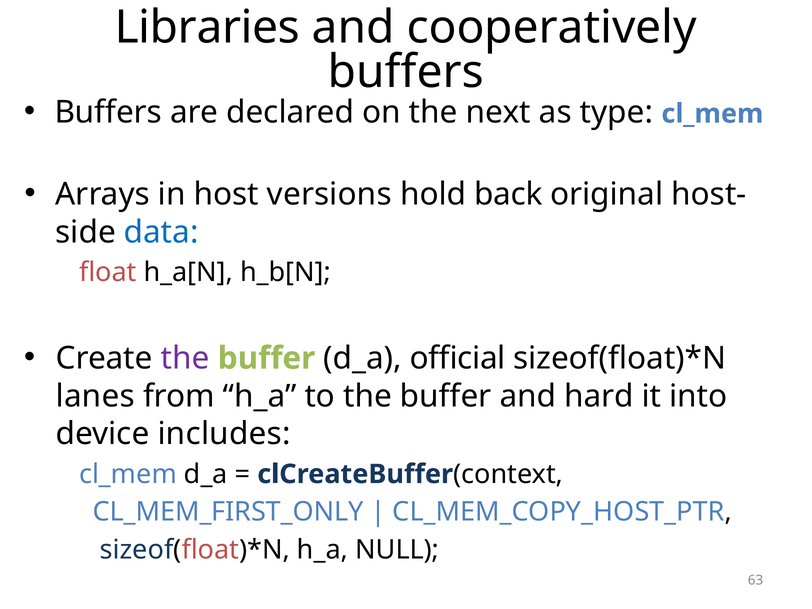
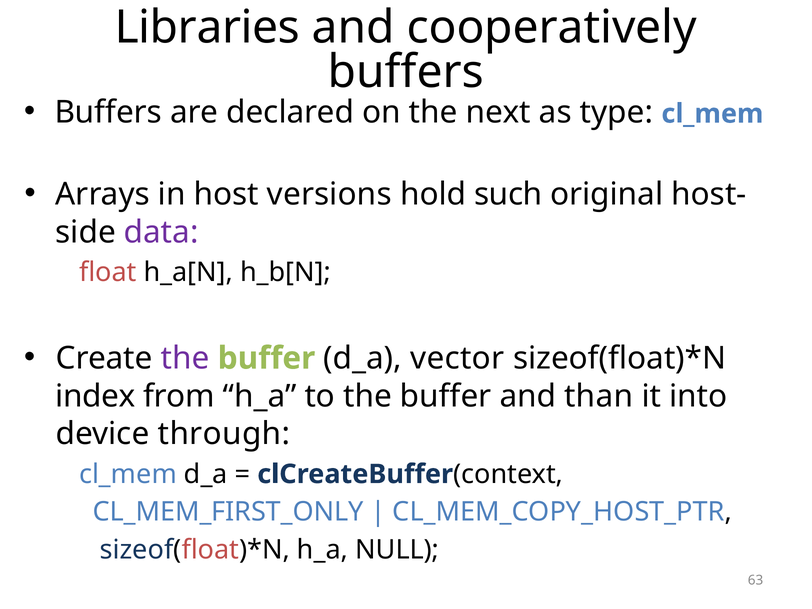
back: back -> such
data colour: blue -> purple
official: official -> vector
lanes: lanes -> index
hard: hard -> than
includes: includes -> through
